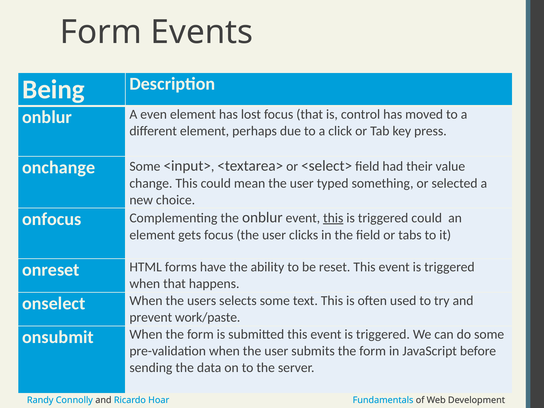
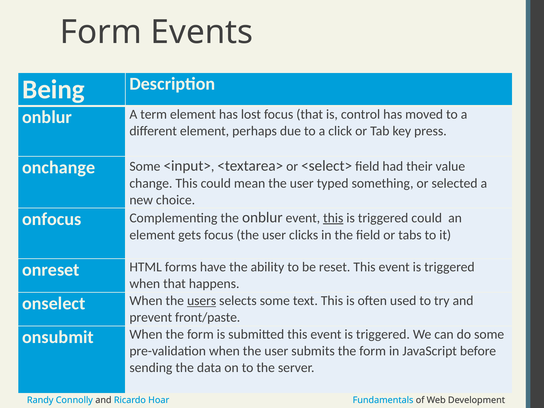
even: even -> term
users underline: none -> present
work/paste: work/paste -> front/paste
